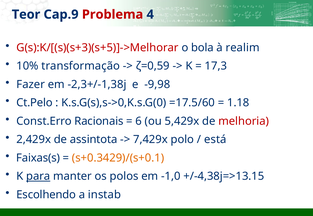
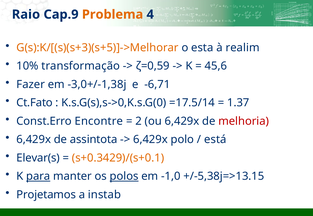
Teor: Teor -> Raio
Problema colour: red -> orange
G(s):K/[(s)(s+3)(s+5)]->Melhorar colour: red -> orange
bola: bola -> esta
17,3: 17,3 -> 45,6
-2,3+/-1,38j: -2,3+/-1,38j -> -3,0+/-1,38j
-9,98: -9,98 -> -6,71
Ct.Pelo: Ct.Pelo -> Ct.Fato
=17.5/60: =17.5/60 -> =17.5/14
1.18: 1.18 -> 1.37
Racionais: Racionais -> Encontre
6: 6 -> 2
ou 5,429x: 5,429x -> 6,429x
2,429x at (34, 140): 2,429x -> 6,429x
7,429x at (150, 140): 7,429x -> 6,429x
Faixas(s: Faixas(s -> Elevar(s
polos underline: none -> present
+/-4,38j=>13.15: +/-4,38j=>13.15 -> +/-5,38j=>13.15
Escolhendo: Escolhendo -> Projetamos
